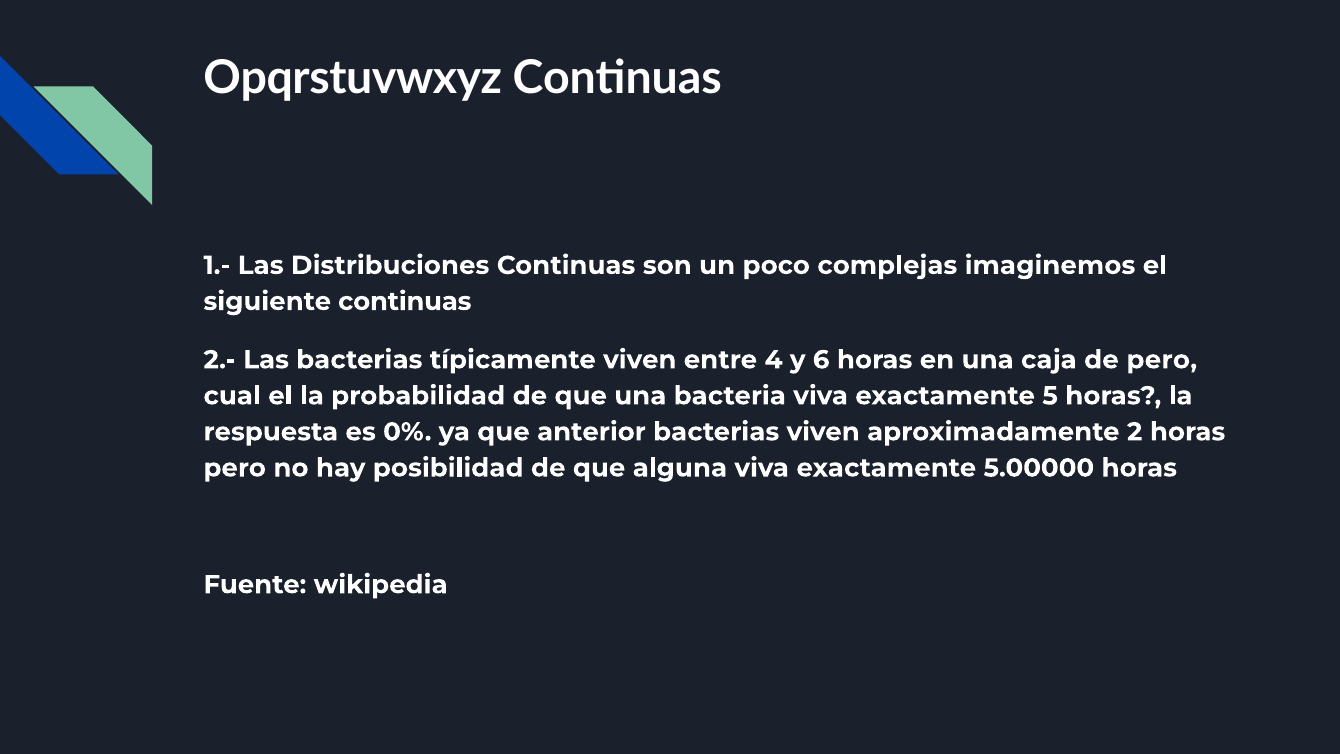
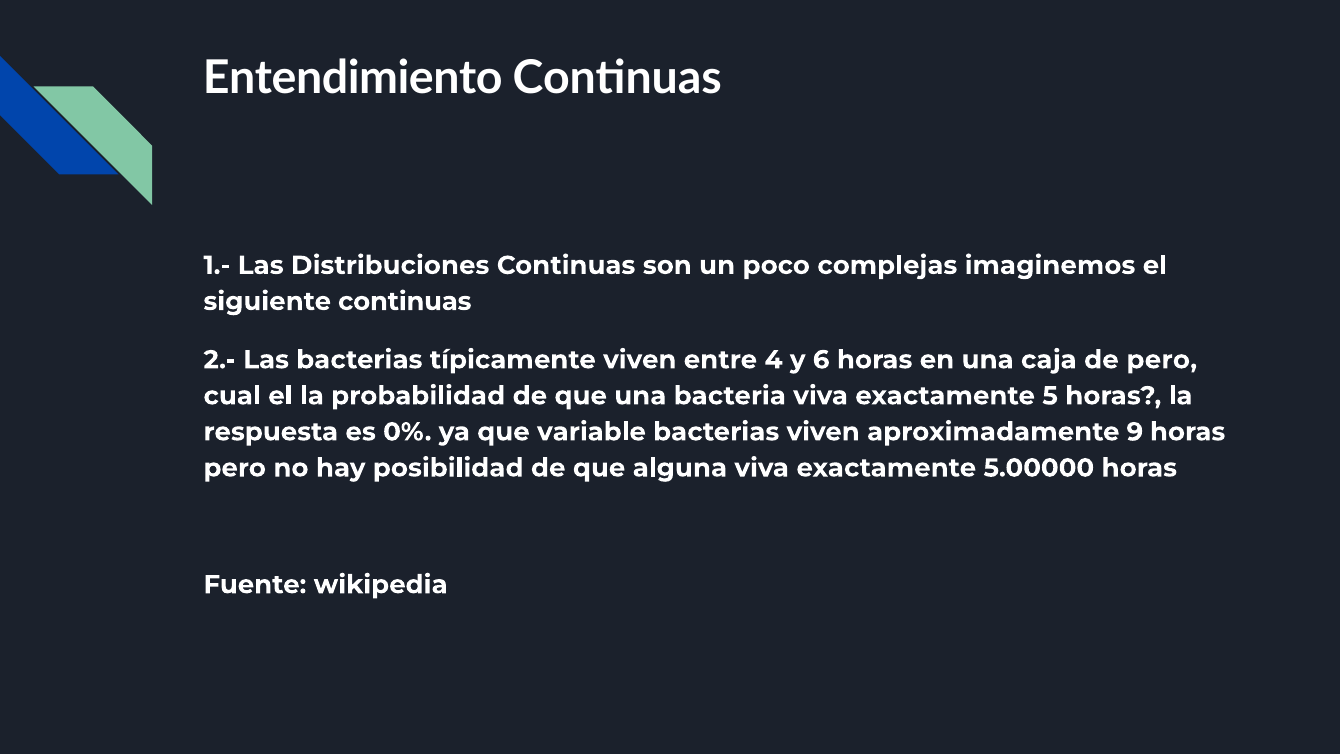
Opqrstuvwxyz: Opqrstuvwxyz -> Entendimiento
anterior: anterior -> variable
2: 2 -> 9
